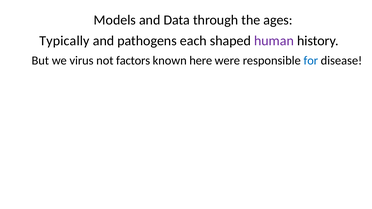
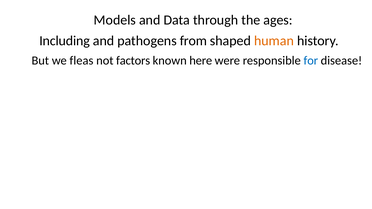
Typically: Typically -> Including
each: each -> from
human colour: purple -> orange
virus: virus -> fleas
